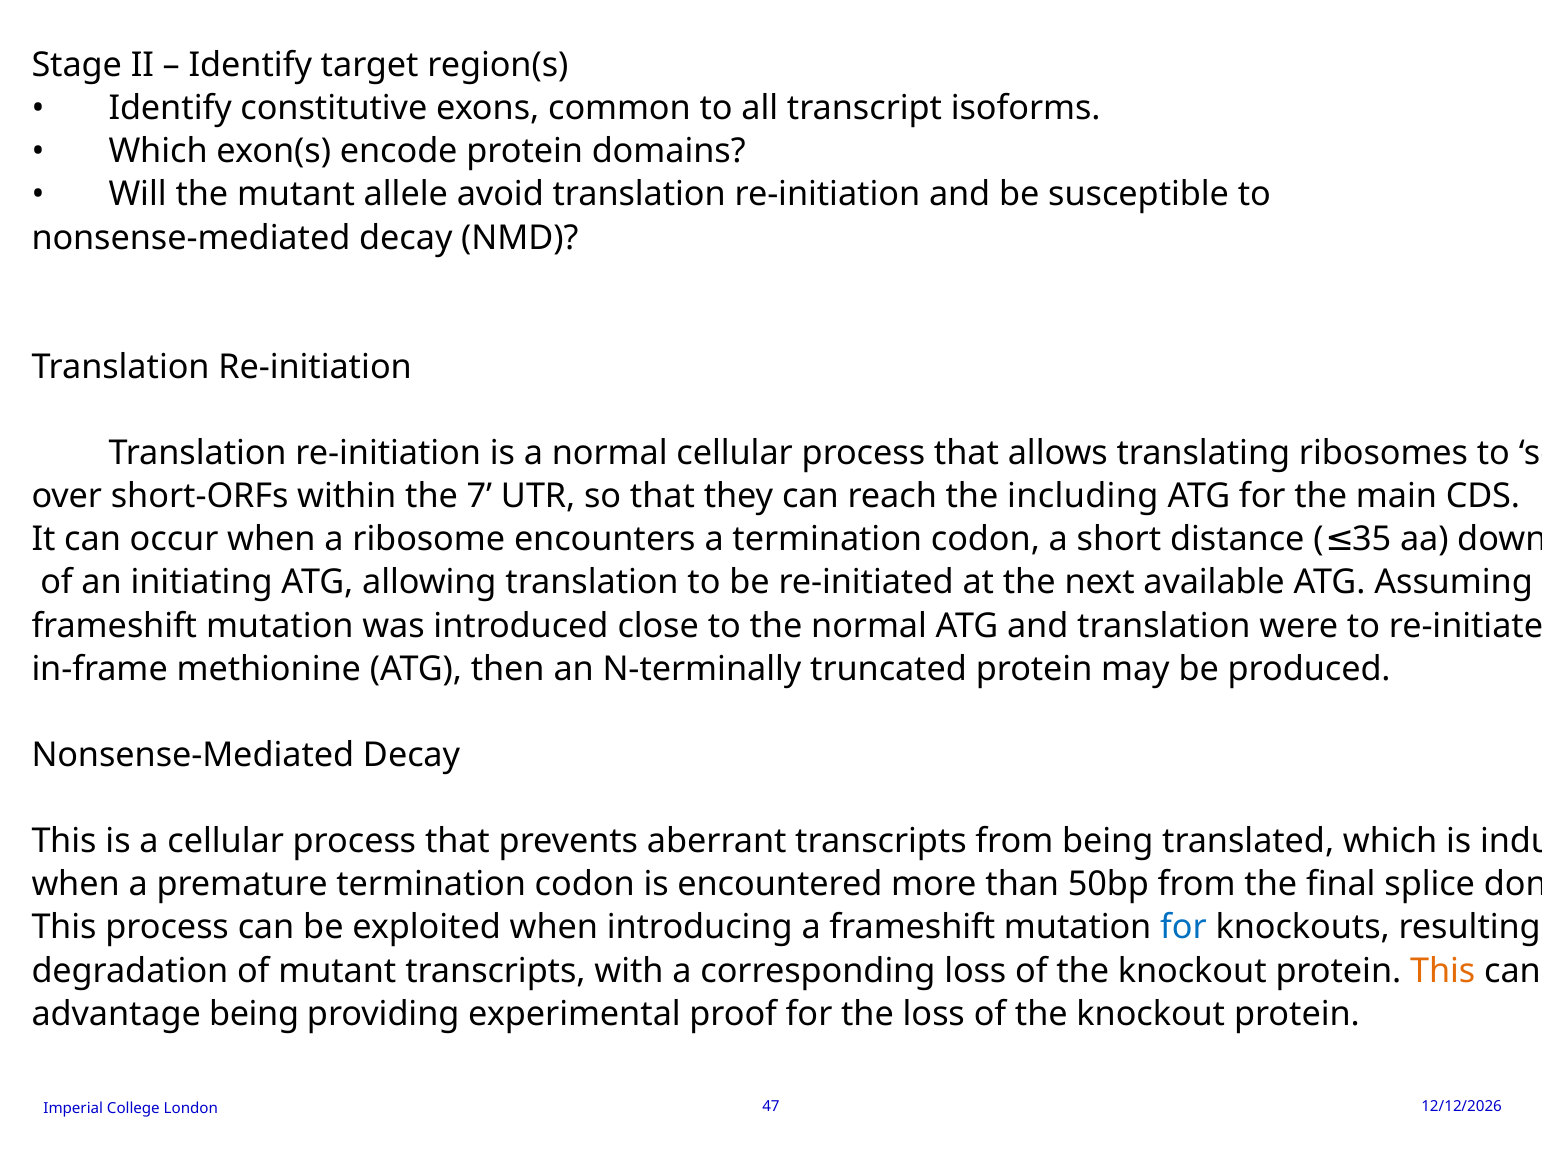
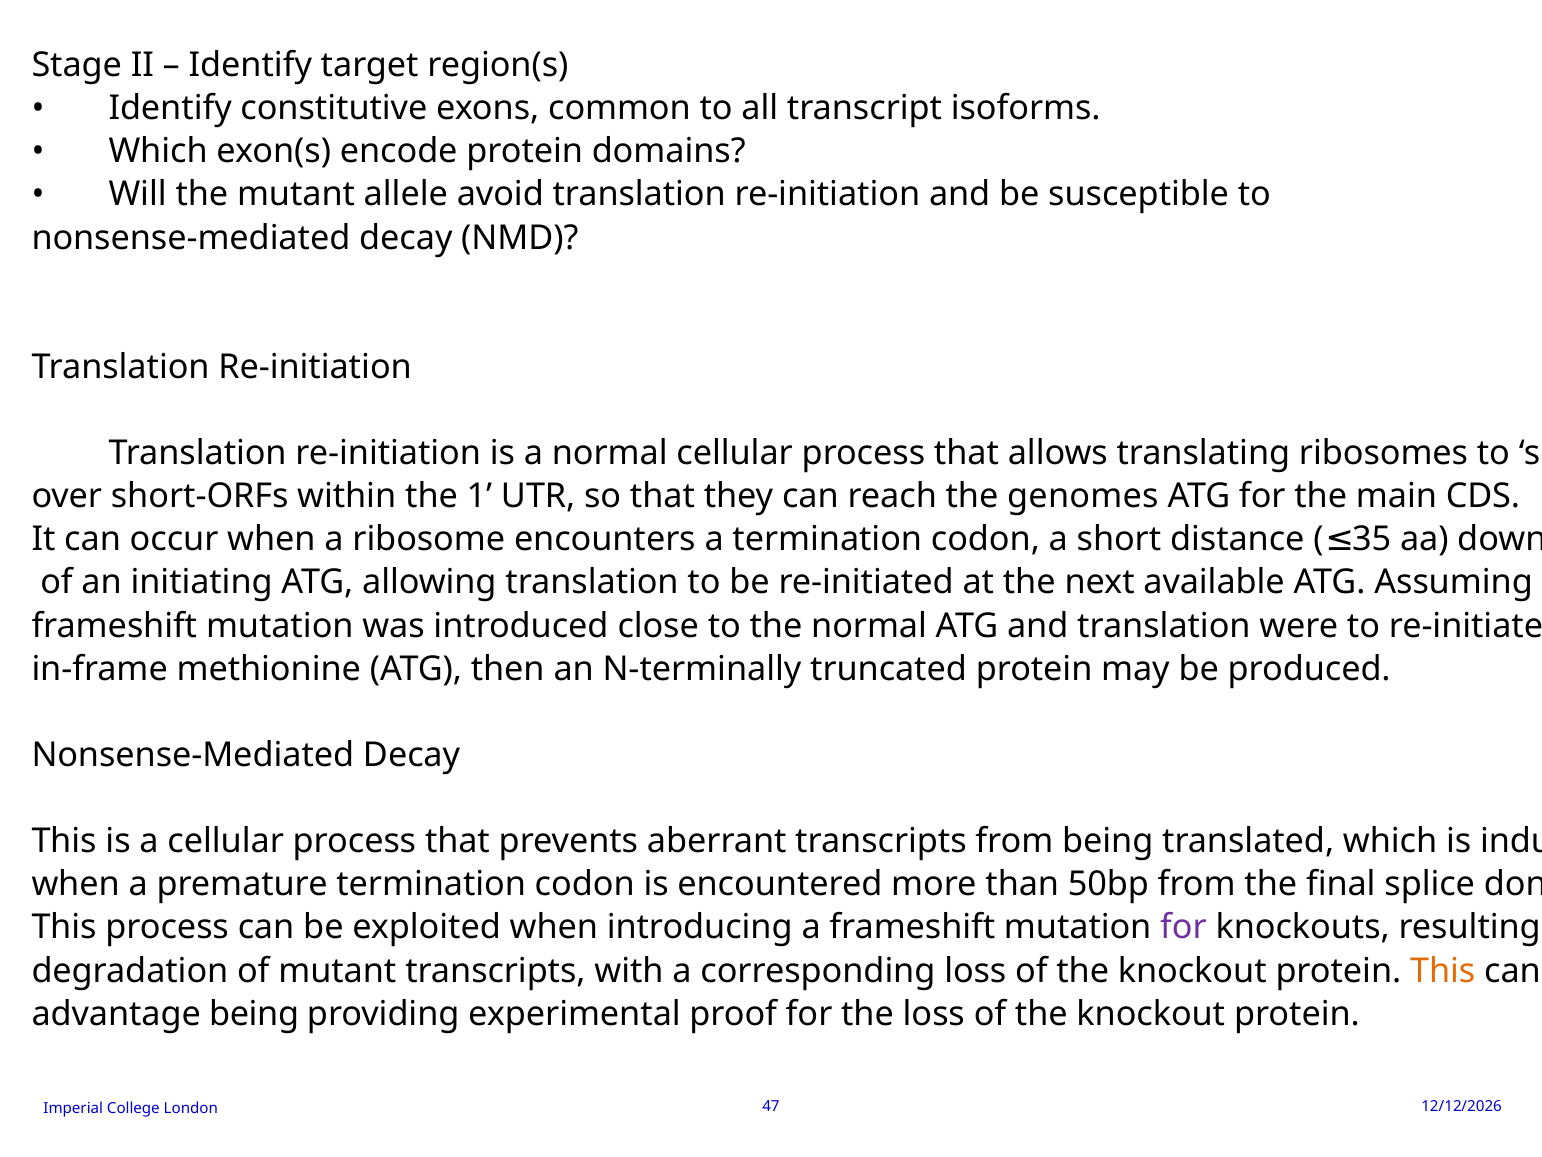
7: 7 -> 1
including: including -> genomes
for at (1183, 927) colour: blue -> purple
